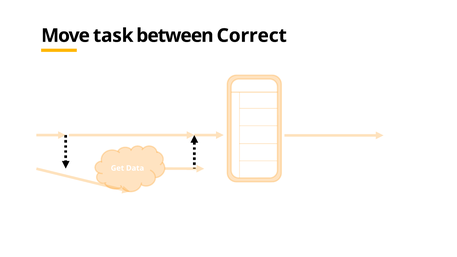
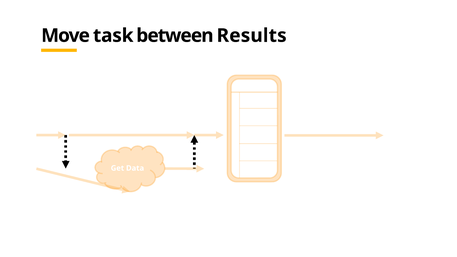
Correct: Correct -> Results
